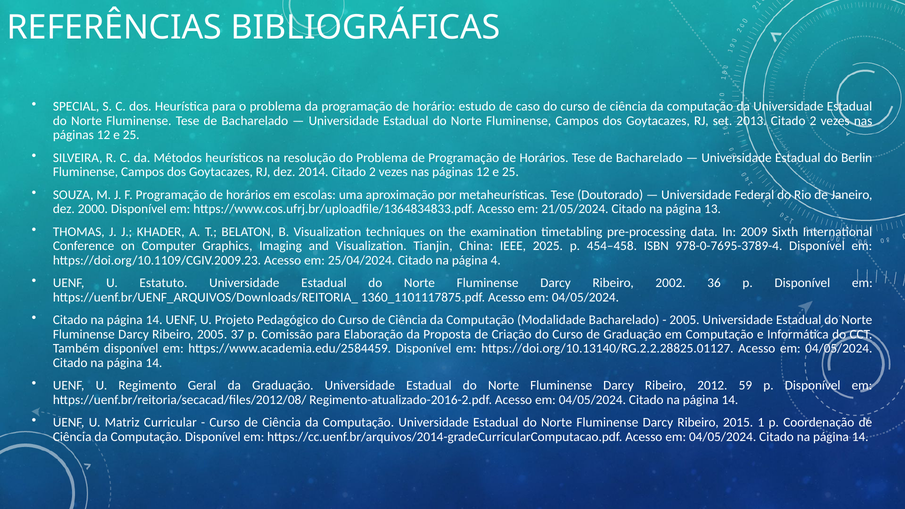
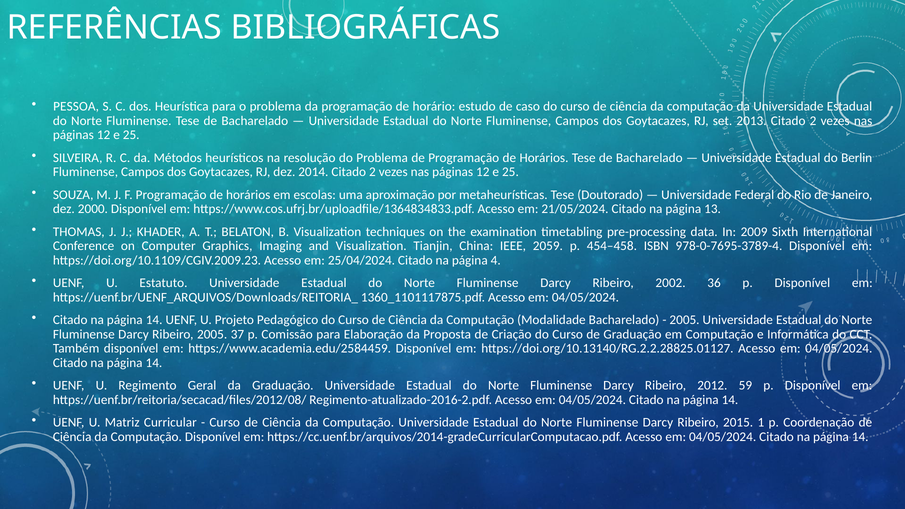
SPECIAL: SPECIAL -> PESSOA
2025: 2025 -> 2059
